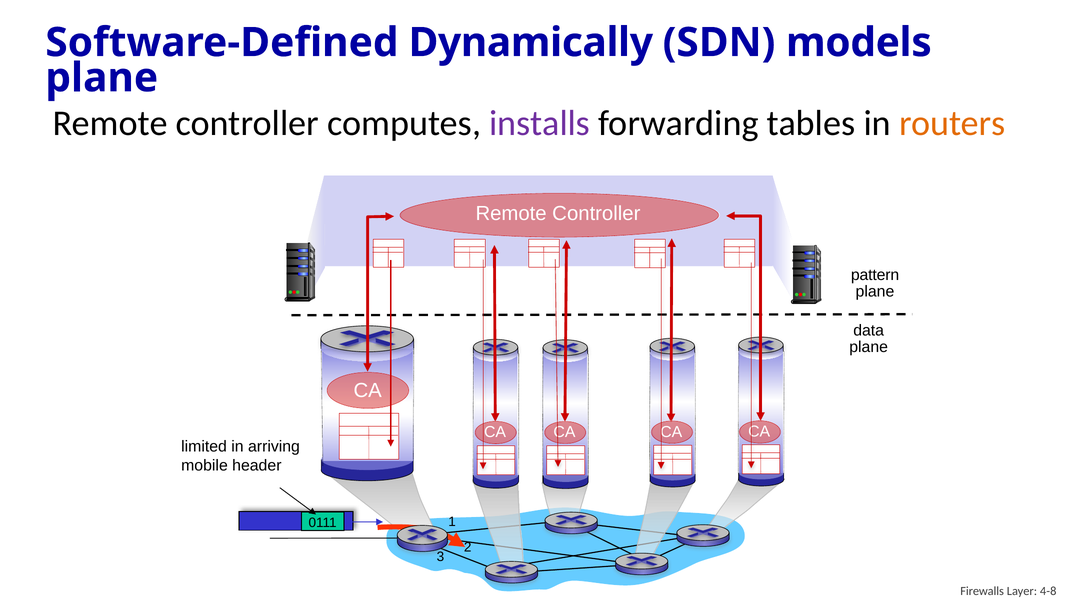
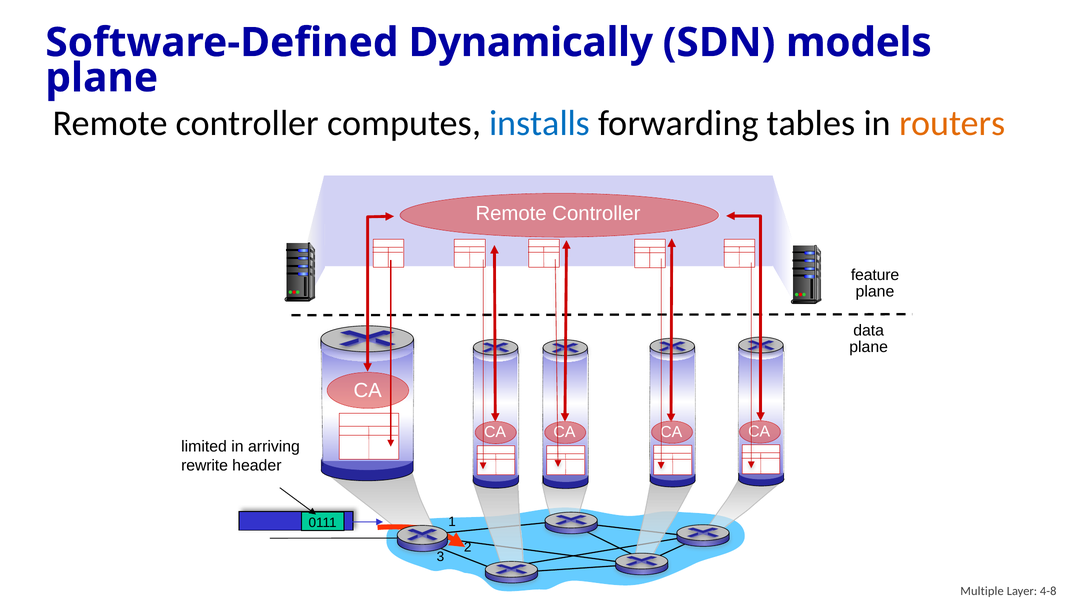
installs colour: purple -> blue
pattern: pattern -> feature
mobile: mobile -> rewrite
Firewalls: Firewalls -> Multiple
